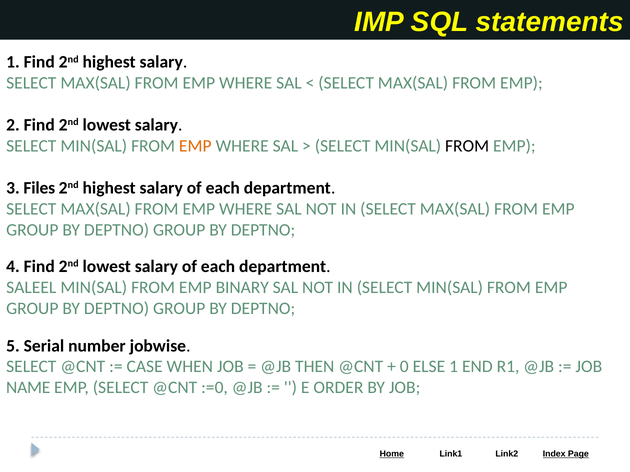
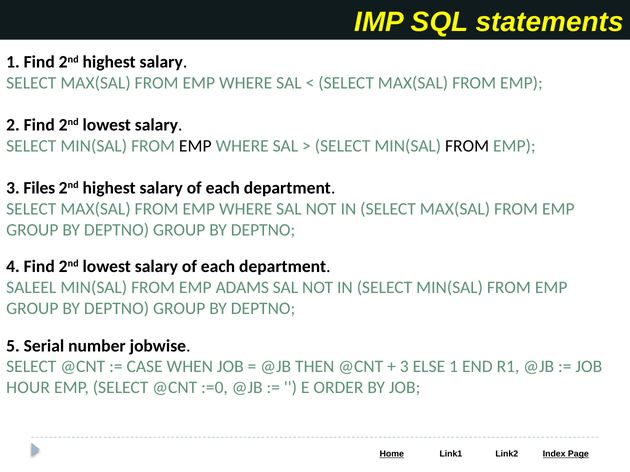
EMP at (195, 146) colour: orange -> black
BINARY: BINARY -> ADAMS
0 at (404, 367): 0 -> 3
NAME: NAME -> HOUR
